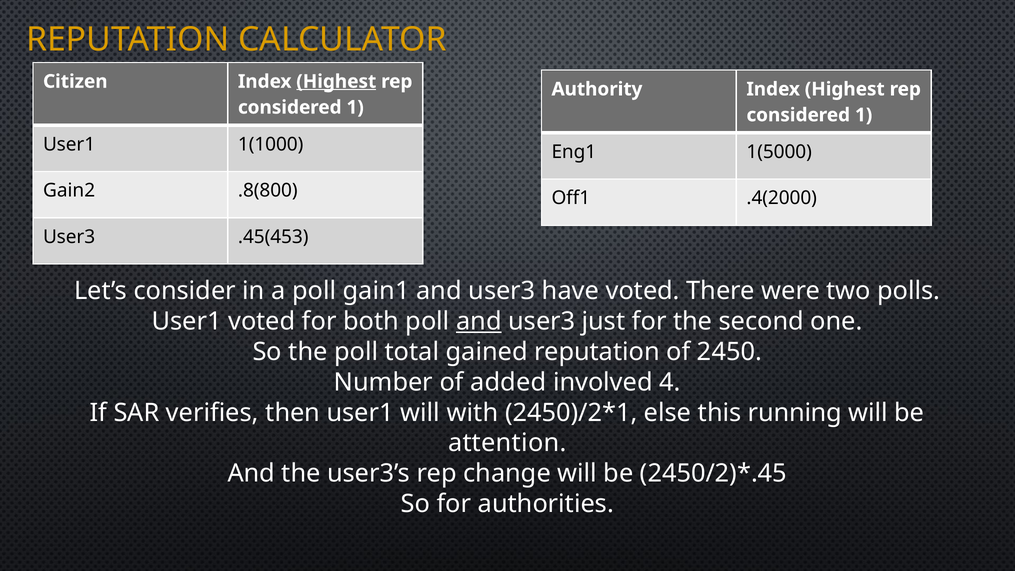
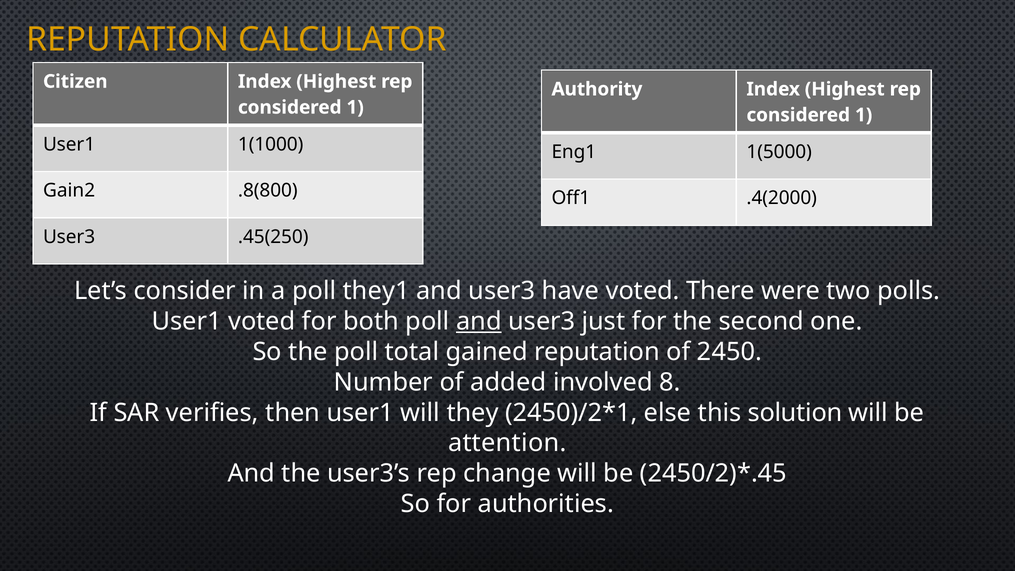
Highest at (336, 81) underline: present -> none
.45(453: .45(453 -> .45(250
gain1: gain1 -> they1
4: 4 -> 8
with: with -> they
running: running -> solution
